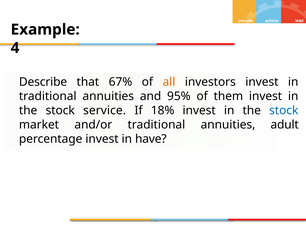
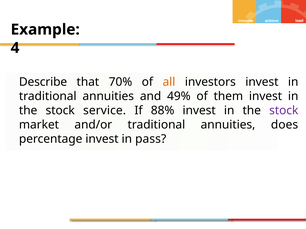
67%: 67% -> 70%
95%: 95% -> 49%
18%: 18% -> 88%
stock at (284, 111) colour: blue -> purple
adult: adult -> does
have: have -> pass
